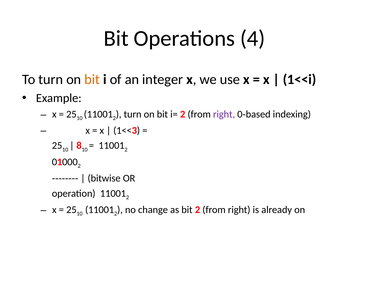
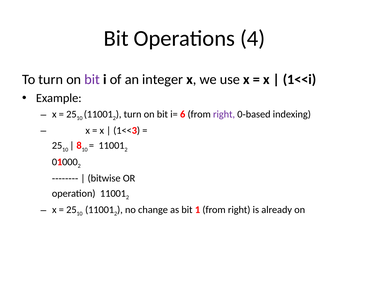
bit at (92, 79) colour: orange -> purple
i= 2: 2 -> 6
bit 2: 2 -> 1
